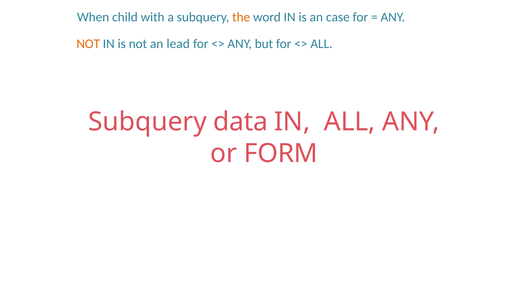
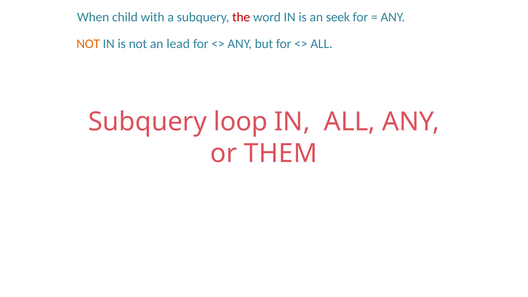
the colour: orange -> red
case: case -> seek
data: data -> loop
FORM: FORM -> THEM
